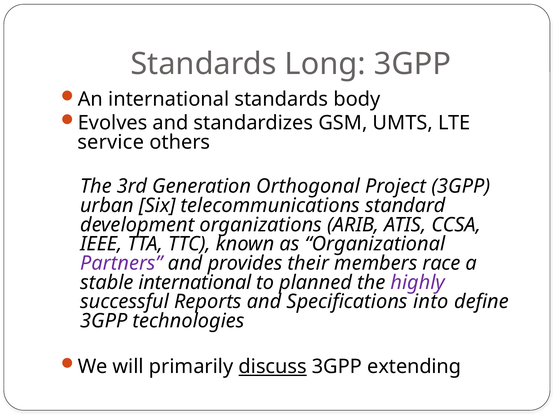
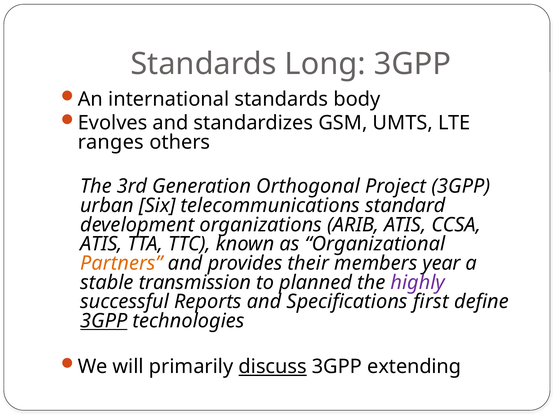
service: service -> ranges
IEEE at (101, 244): IEEE -> ATIS
Partners colour: purple -> orange
race: race -> year
stable international: international -> transmission
into: into -> first
3GPP at (104, 321) underline: none -> present
